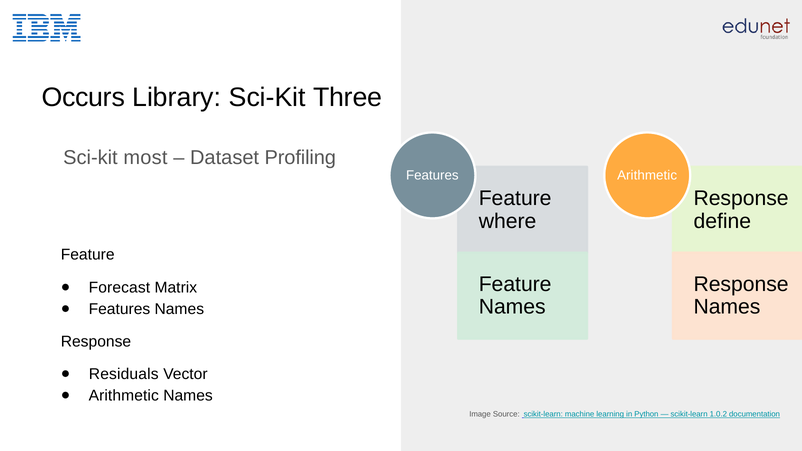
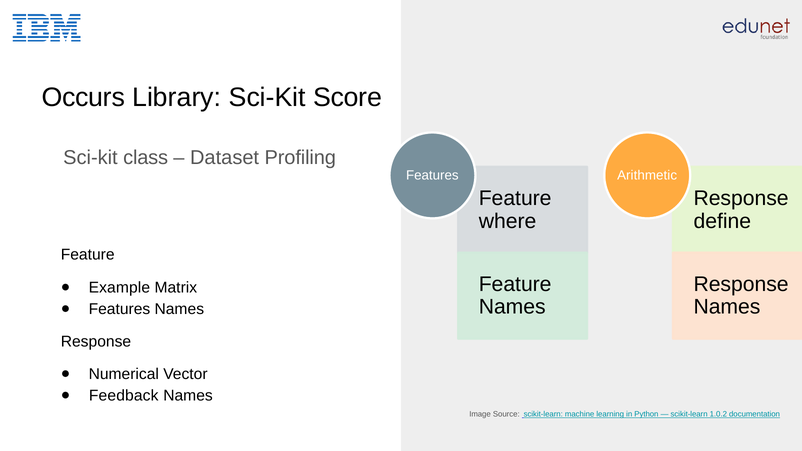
Three: Three -> Score
most: most -> class
Forecast: Forecast -> Example
Residuals: Residuals -> Numerical
Arithmetic at (124, 396): Arithmetic -> Feedback
